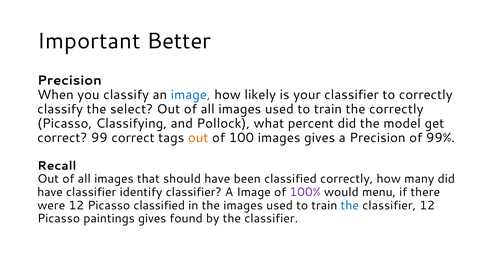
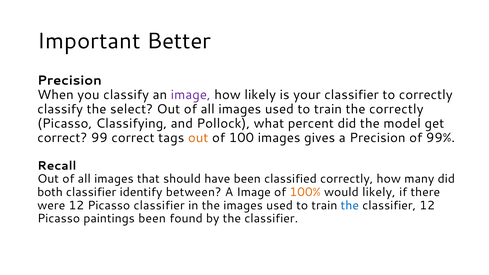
image at (191, 95) colour: blue -> purple
have at (50, 192): have -> both
identify classifier: classifier -> between
100% colour: purple -> orange
would menu: menu -> likely
Picasso classified: classified -> classifier
paintings gives: gives -> been
